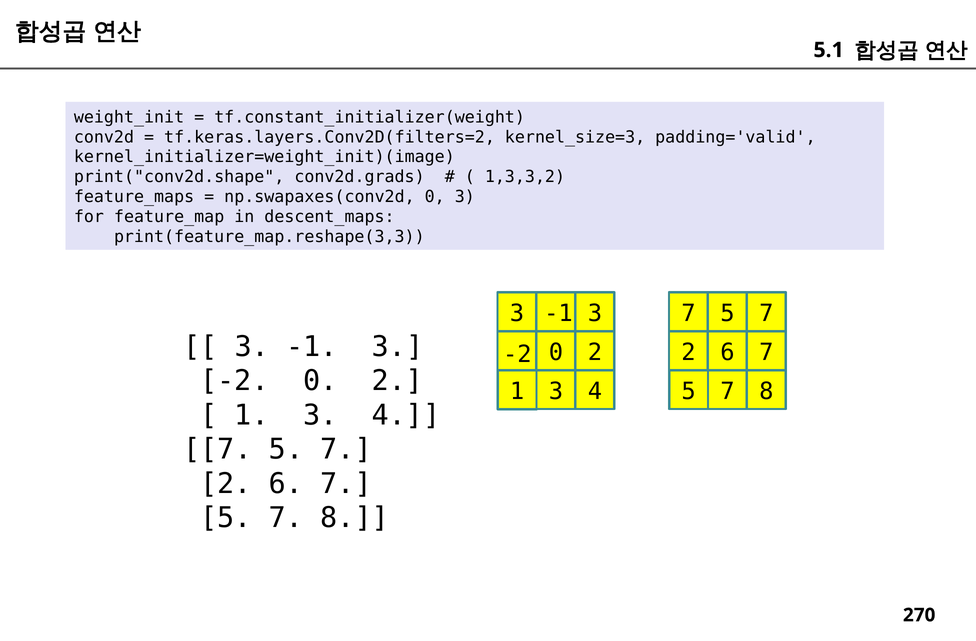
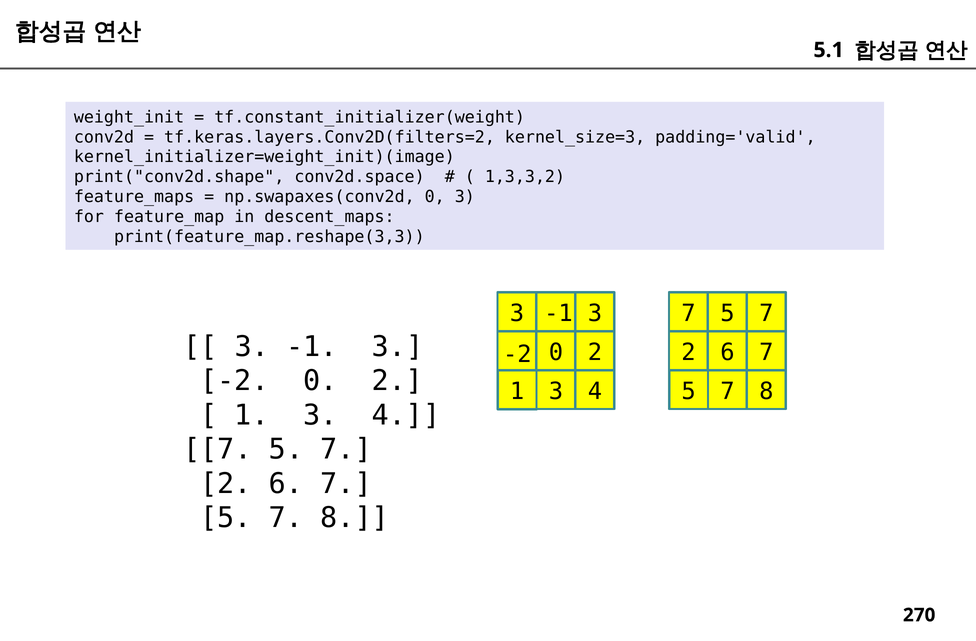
conv2d.grads: conv2d.grads -> conv2d.space
